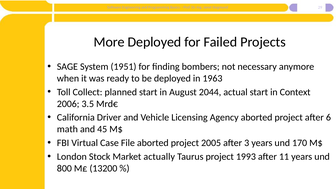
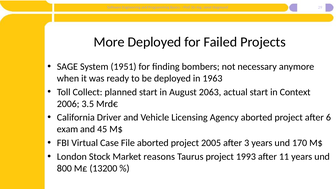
2044: 2044 -> 2063
math: math -> exam
actually: actually -> reasons
